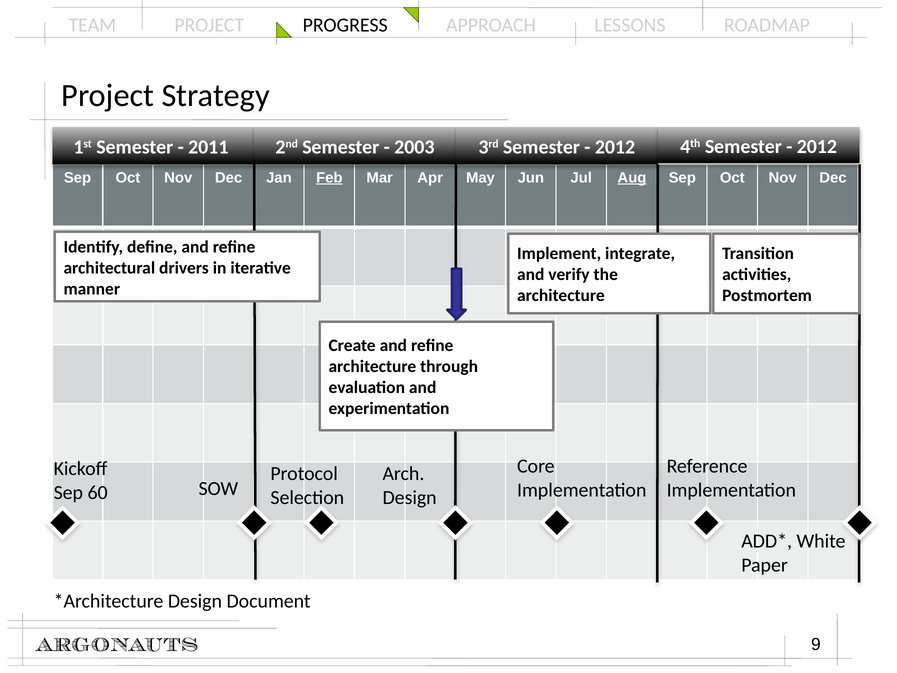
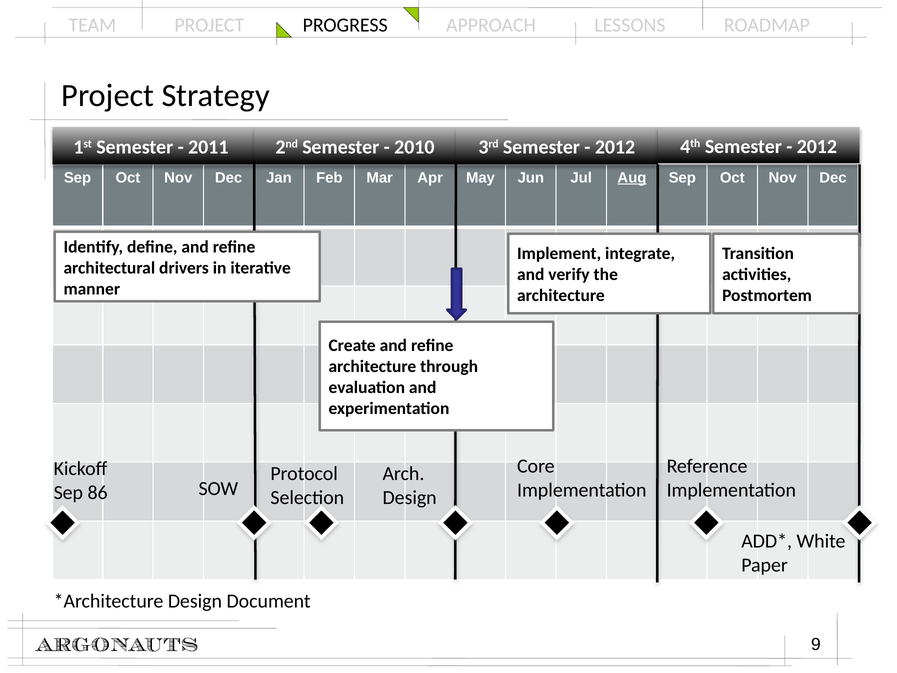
2003: 2003 -> 2010
Feb underline: present -> none
60: 60 -> 86
